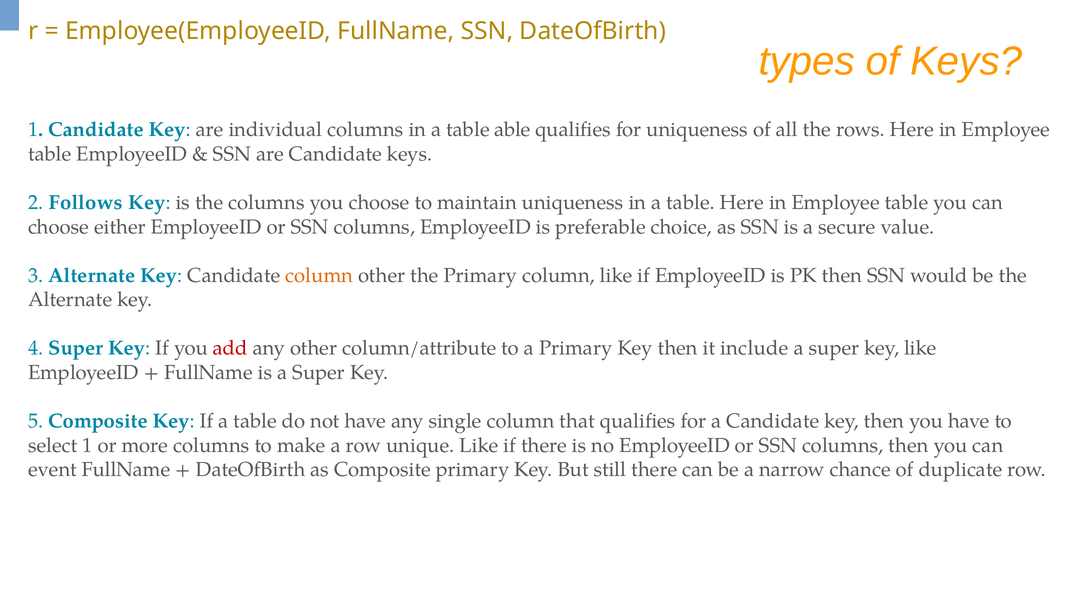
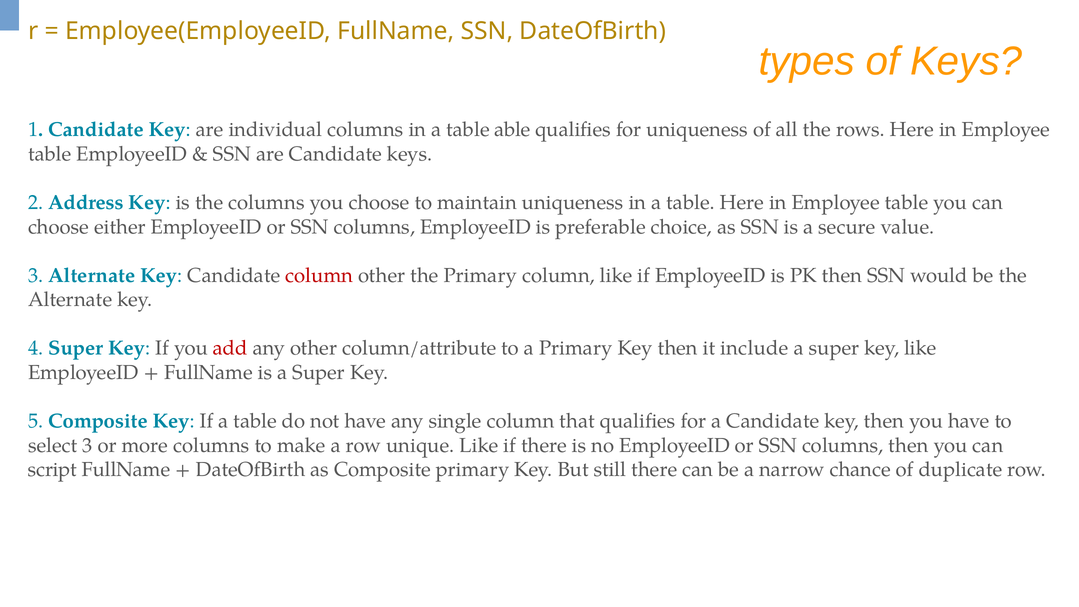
Follows: Follows -> Address
column at (319, 275) colour: orange -> red
select 1: 1 -> 3
event: event -> script
